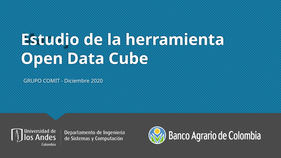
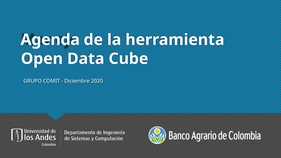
Estudio: Estudio -> Agenda
